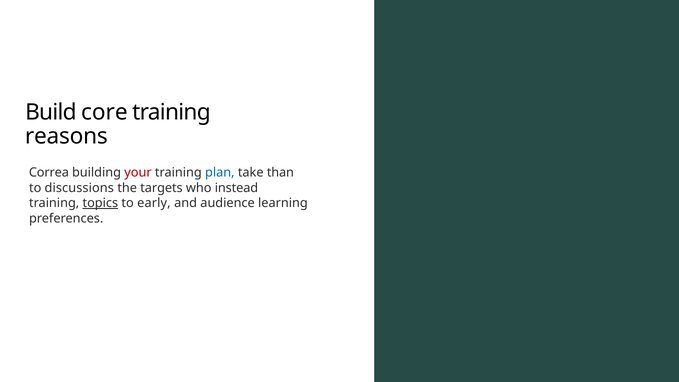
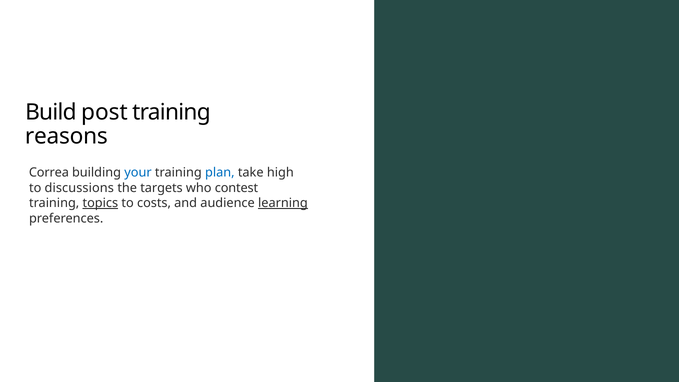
core: core -> post
your colour: red -> blue
than: than -> high
instead: instead -> contest
early: early -> costs
learning underline: none -> present
